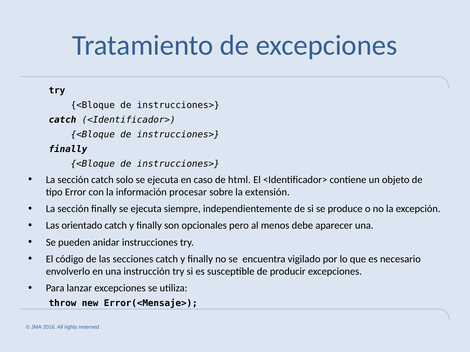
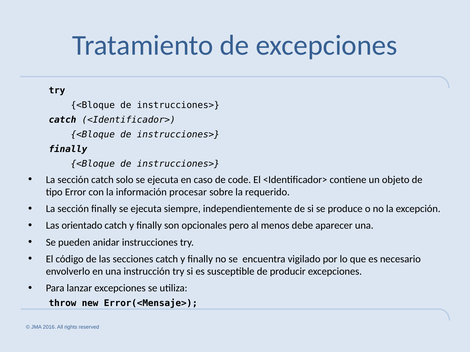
html: html -> code
extensión: extensión -> requerido
